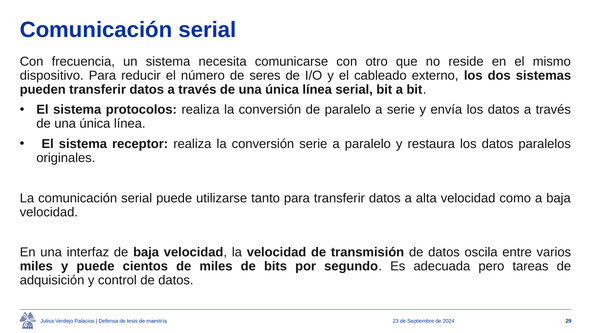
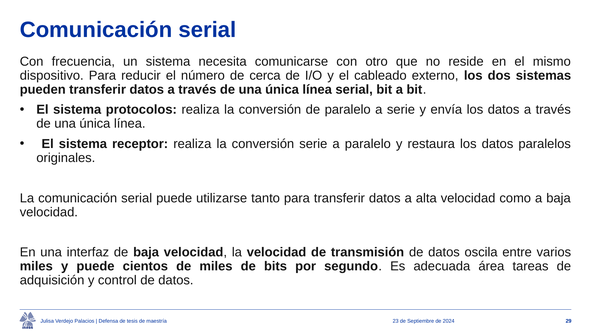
seres: seres -> cerca
pero: pero -> área
